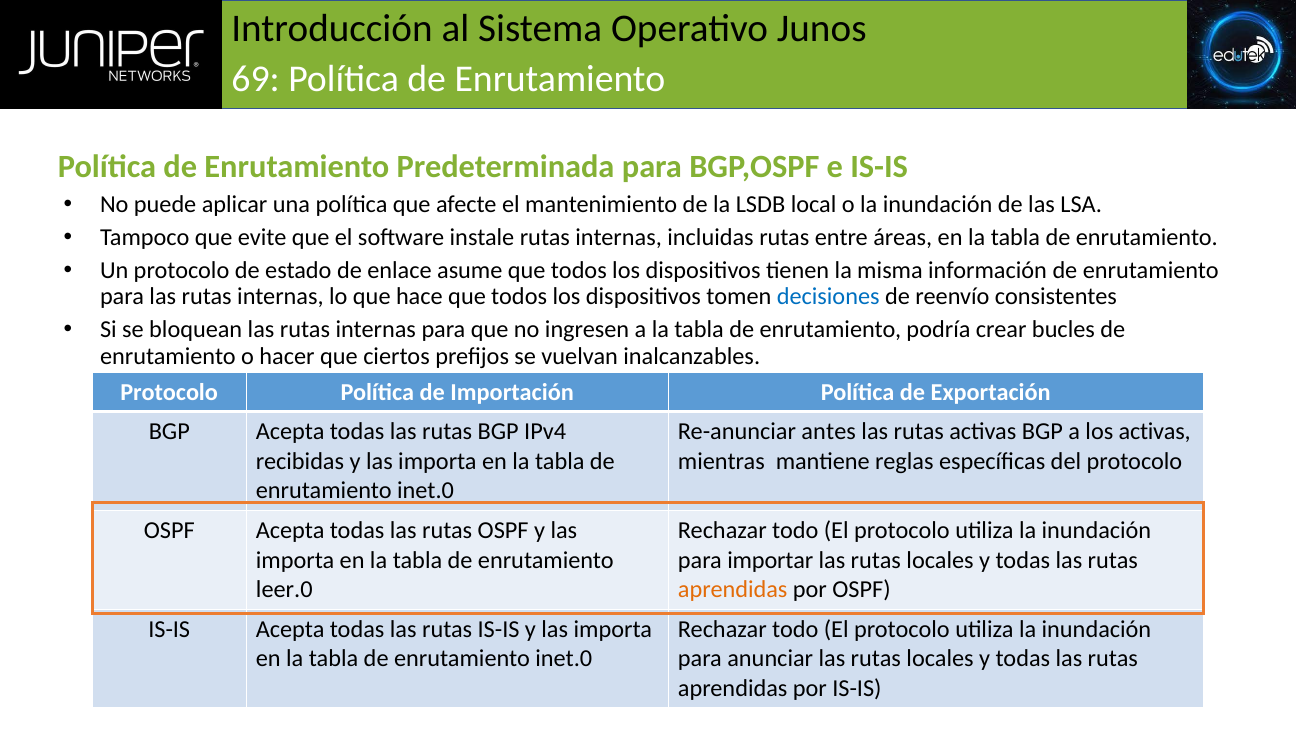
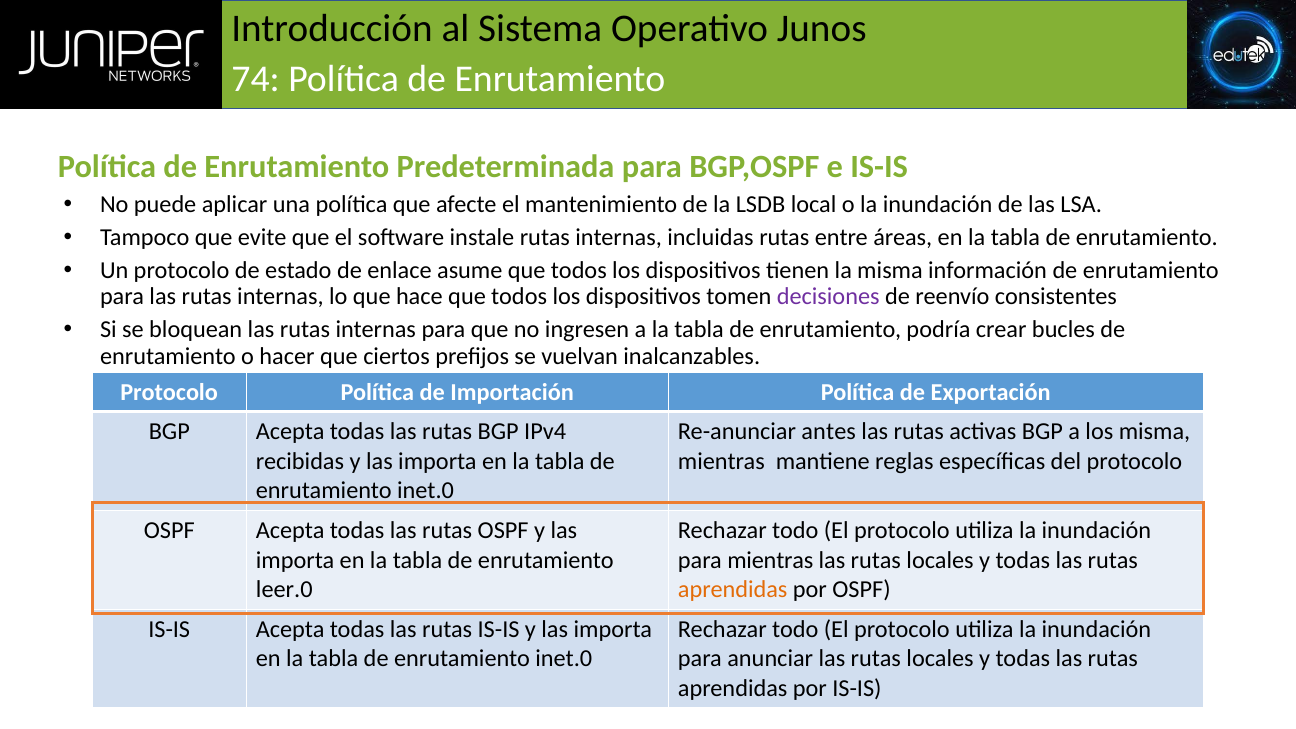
69: 69 -> 74
decisiones colour: blue -> purple
los activas: activas -> misma
para importar: importar -> mientras
